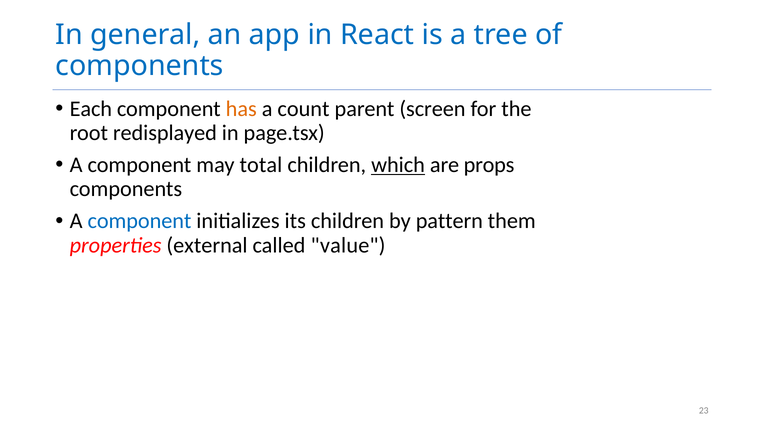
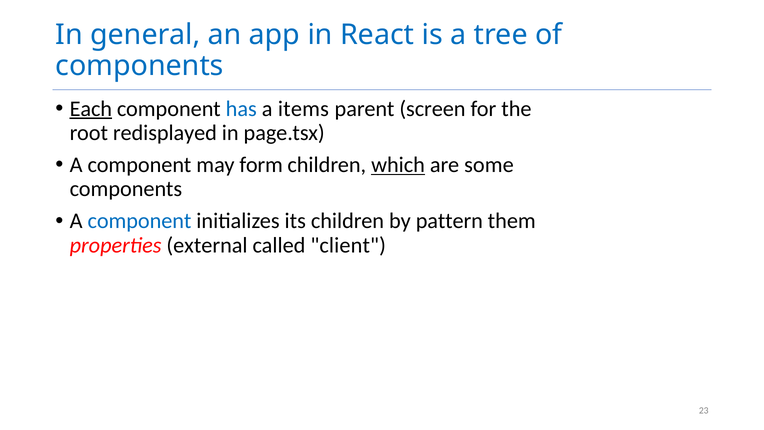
Each underline: none -> present
has colour: orange -> blue
count: count -> items
total: total -> form
props: props -> some
value: value -> client
